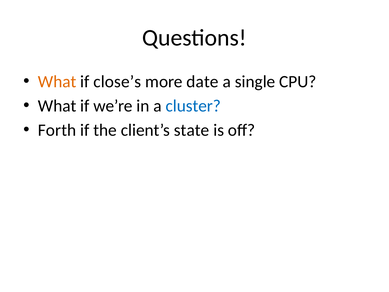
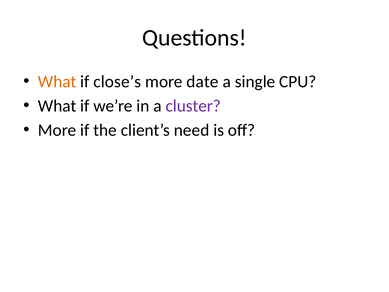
cluster colour: blue -> purple
Forth at (57, 130): Forth -> More
state: state -> need
